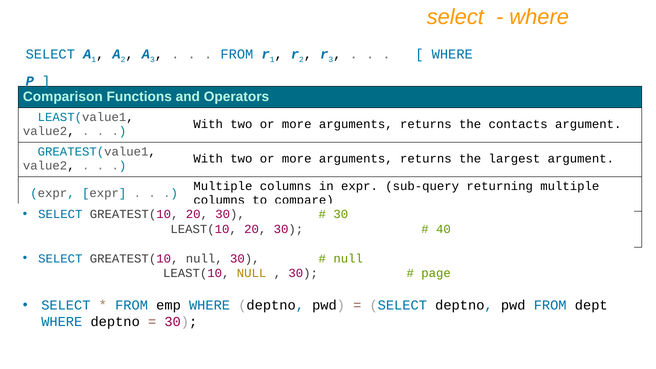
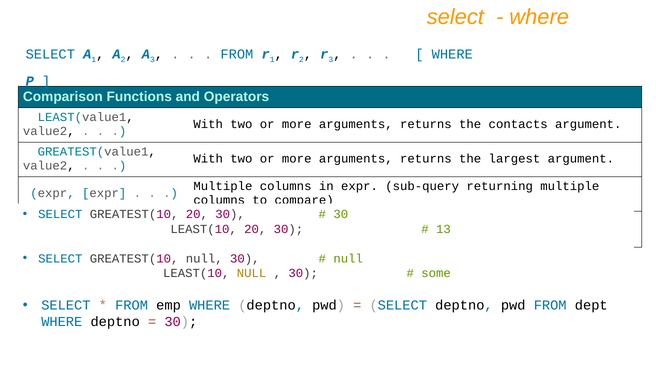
40: 40 -> 13
page: page -> some
